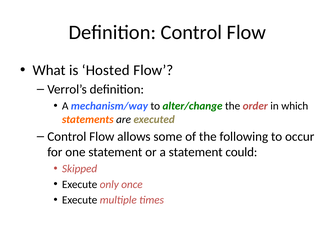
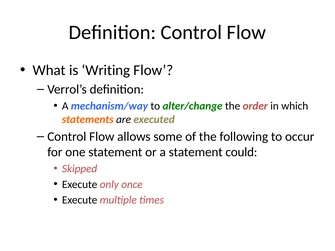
Hosted: Hosted -> Writing
